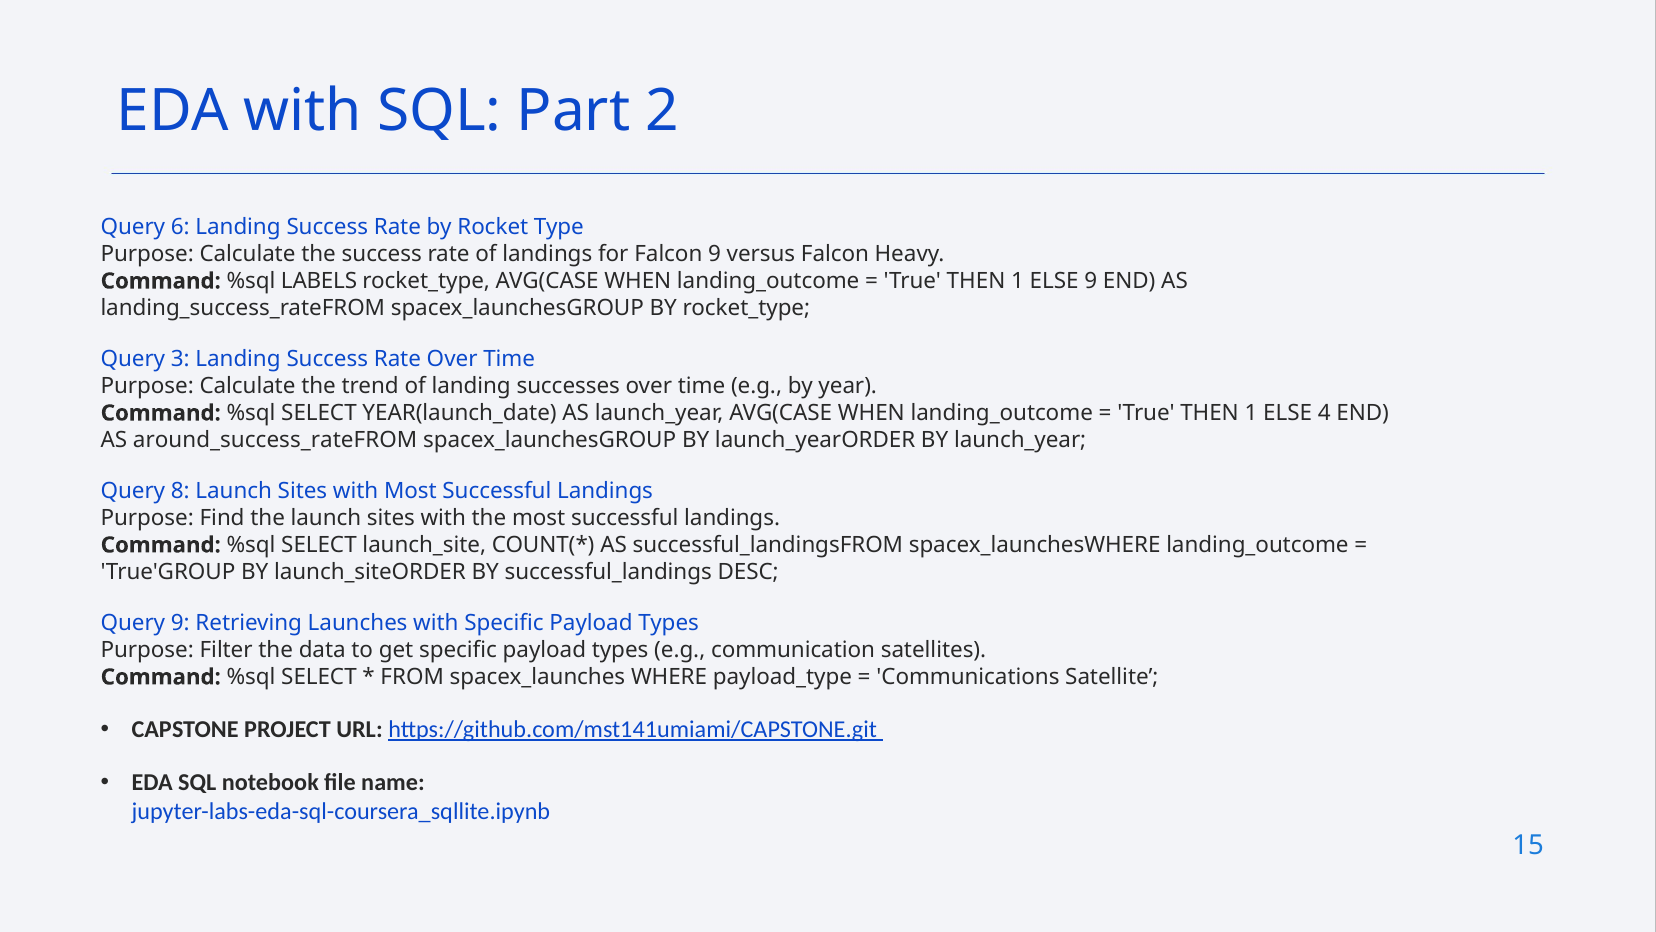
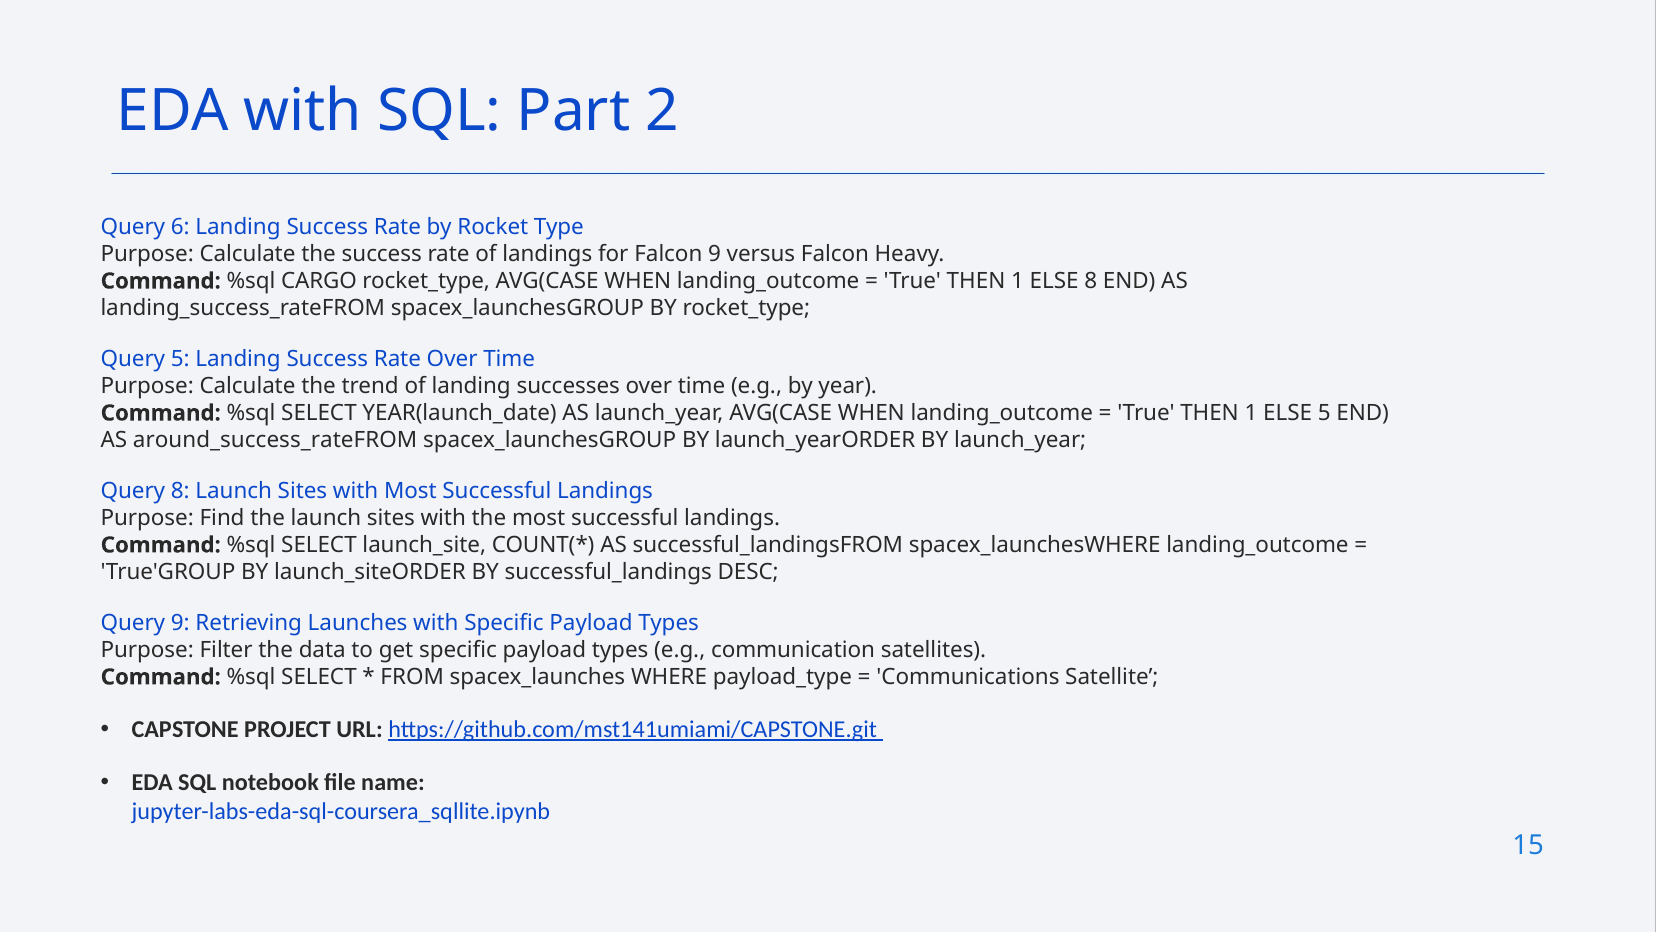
LABELS: LABELS -> CARGO
ELSE 9: 9 -> 8
Query 3: 3 -> 5
ELSE 4: 4 -> 5
